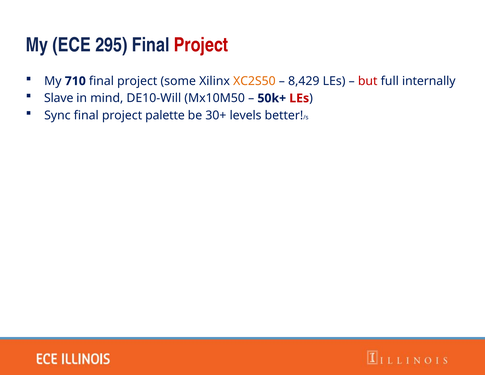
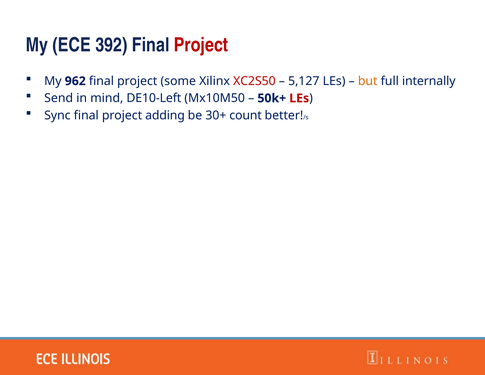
295: 295 -> 392
710: 710 -> 962
XC2S50 colour: orange -> red
8,429: 8,429 -> 5,127
but colour: red -> orange
Slave: Slave -> Send
DE10-Will: DE10-Will -> DE10-Left
palette: palette -> adding
levels: levels -> count
